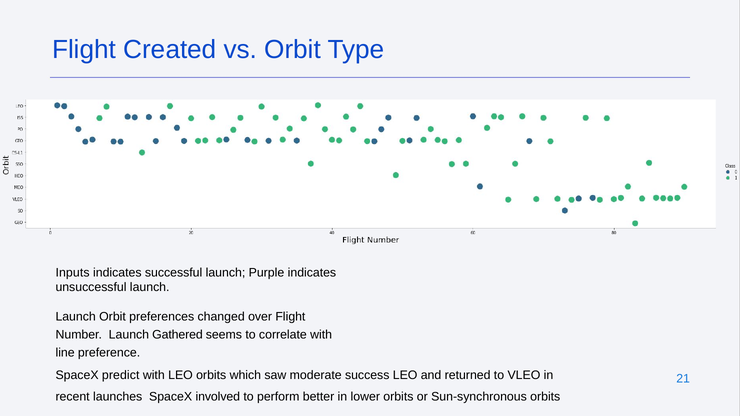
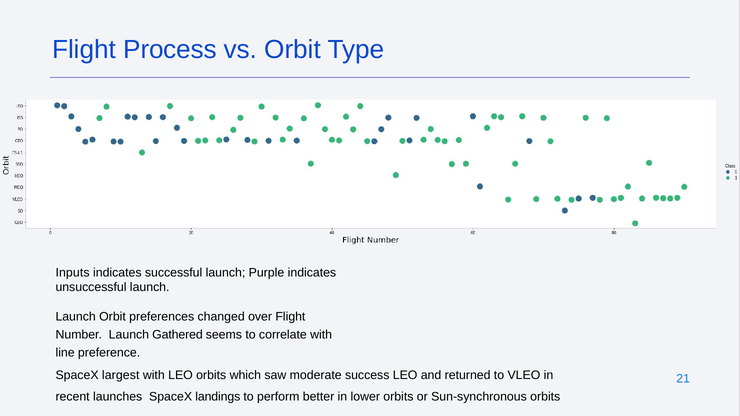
Created: Created -> Process
predict: predict -> largest
involved: involved -> landings
